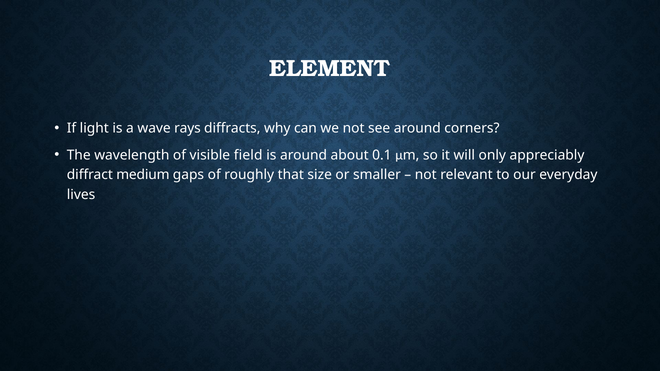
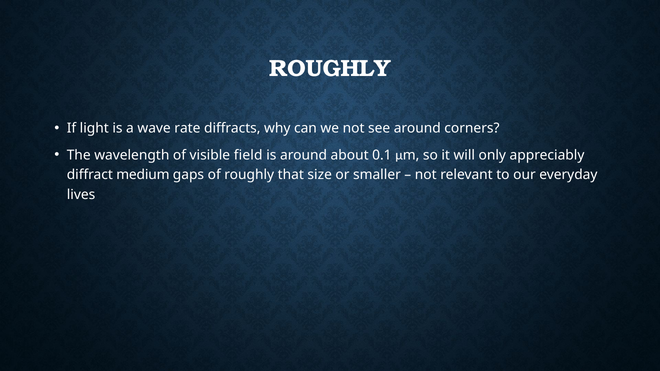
ELEMENT at (330, 69): ELEMENT -> ROUGHLY
rays: rays -> rate
